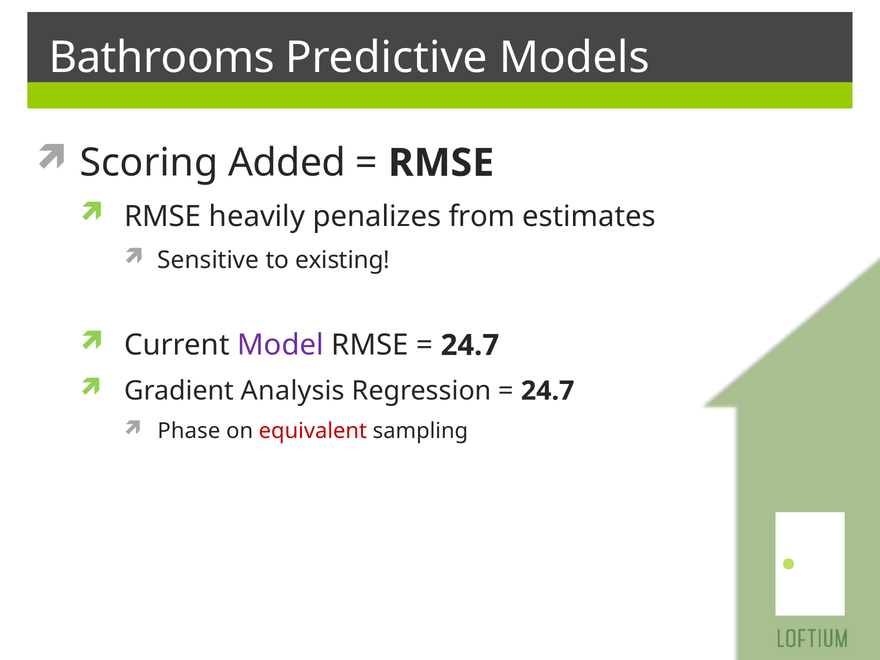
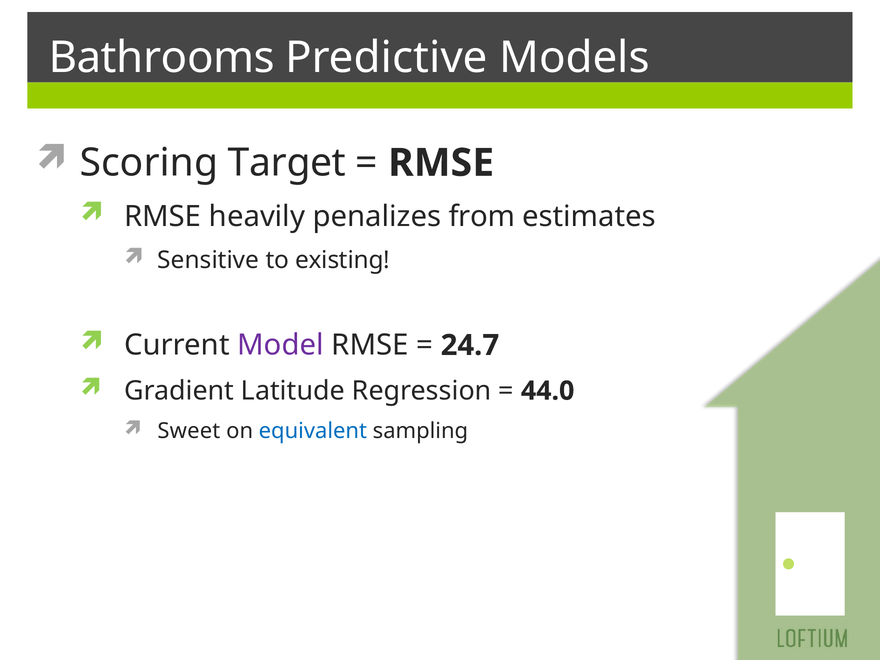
Added: Added -> Target
Analysis: Analysis -> Latitude
24.7 at (548, 391): 24.7 -> 44.0
Phase: Phase -> Sweet
equivalent colour: red -> blue
